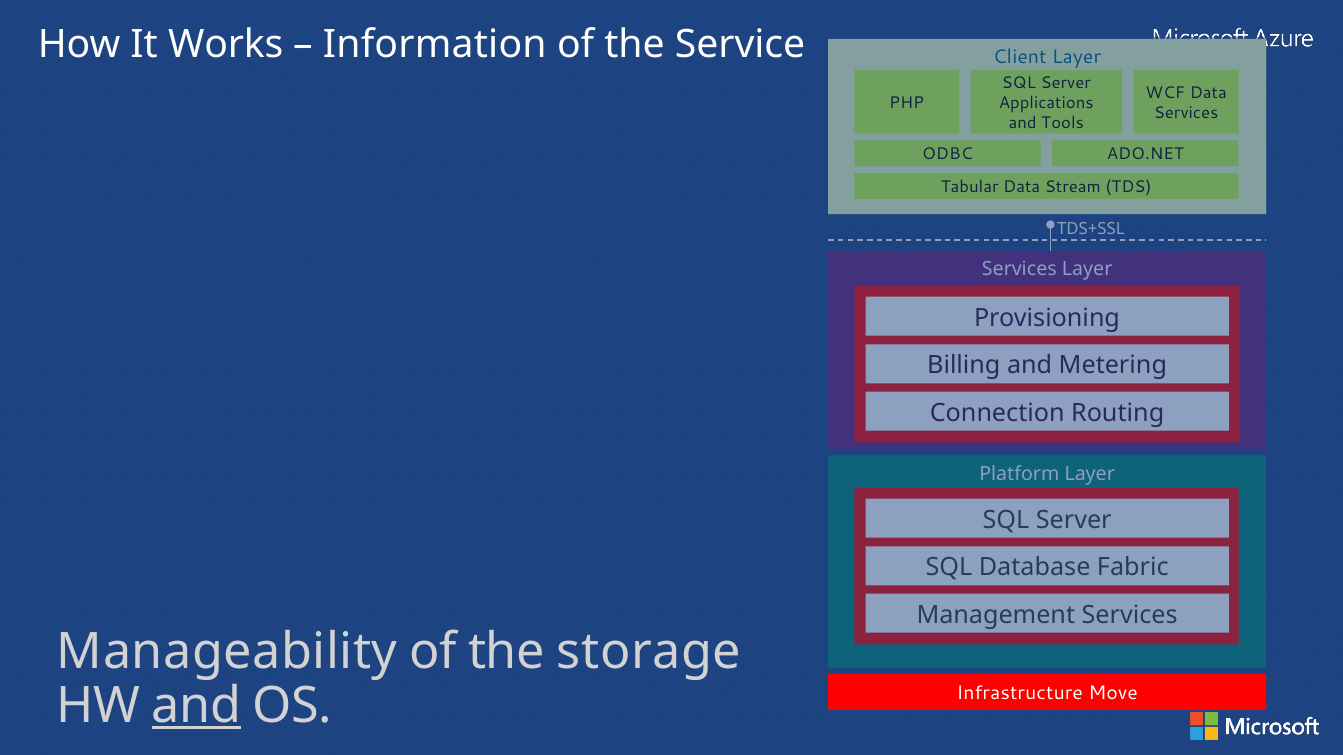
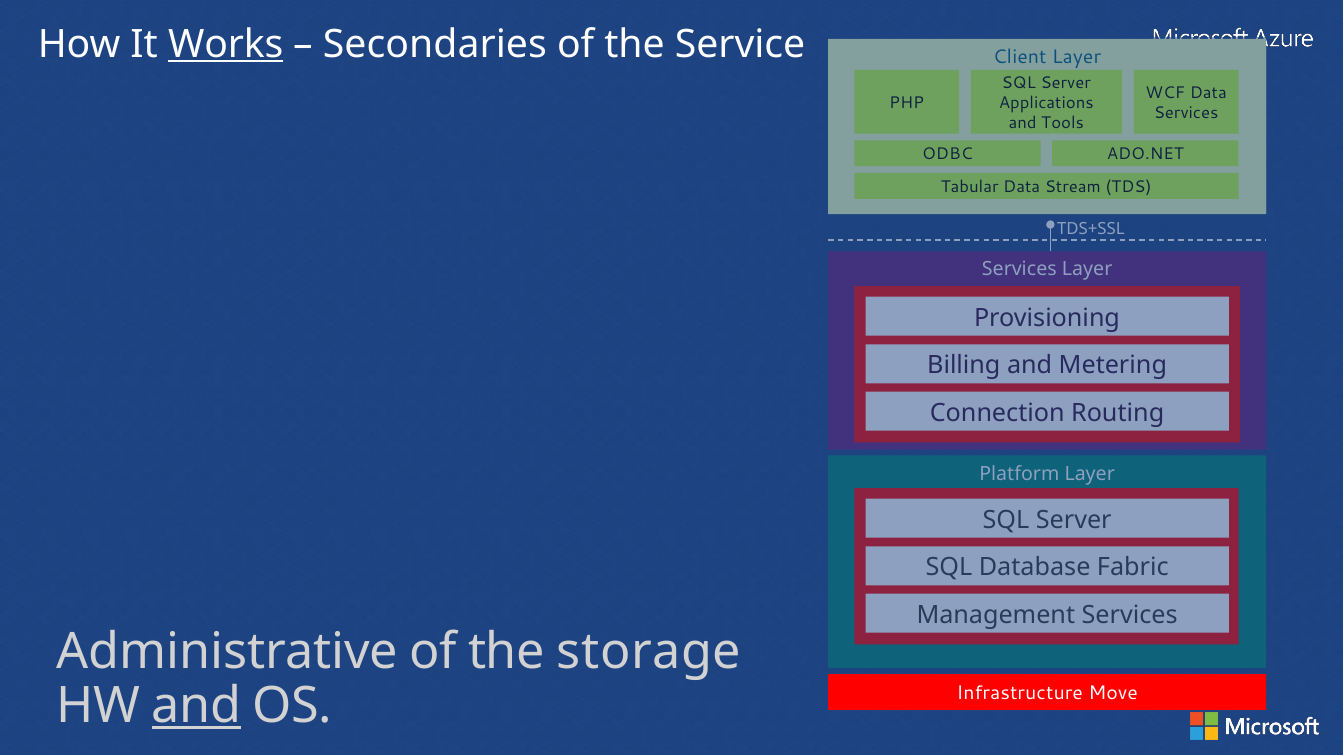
Works underline: none -> present
Information: Information -> Secondaries
Manageability: Manageability -> Administrative
